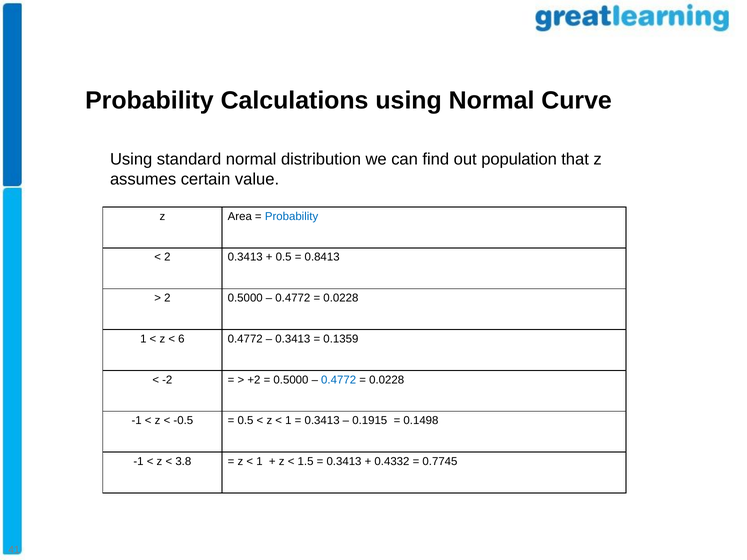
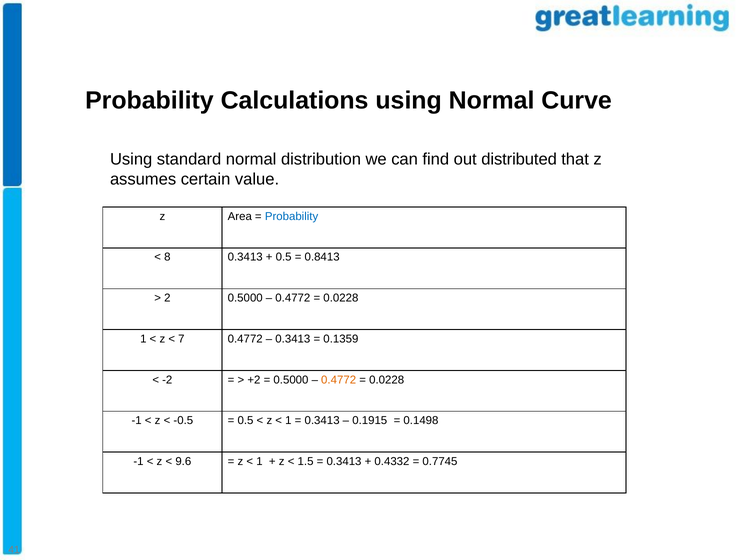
population: population -> distributed
2 at (167, 257): 2 -> 8
6: 6 -> 7
0.4772 at (339, 380) colour: blue -> orange
3.8: 3.8 -> 9.6
